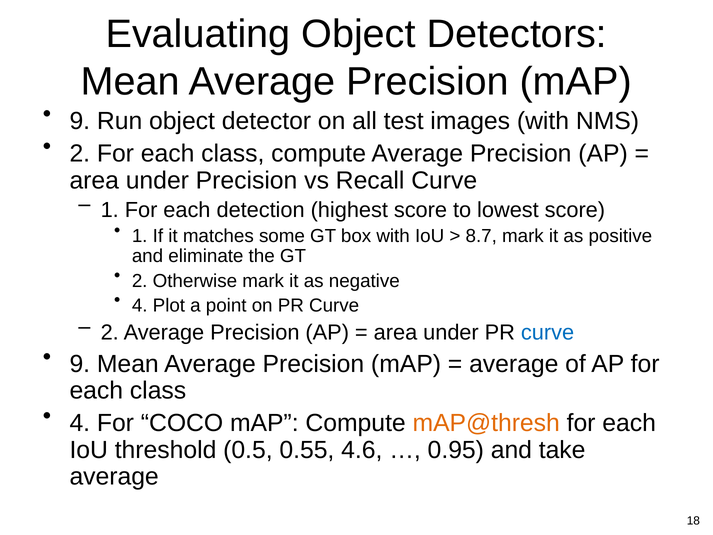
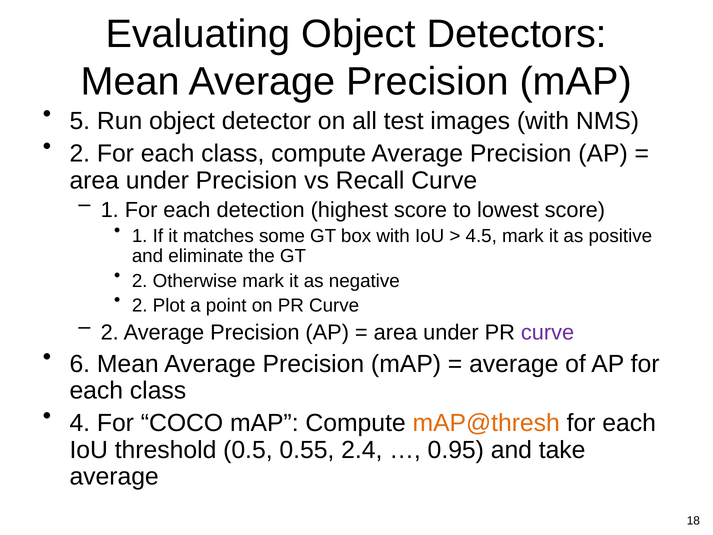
9 at (80, 121): 9 -> 5
8.7: 8.7 -> 4.5
4 at (140, 305): 4 -> 2
curve at (548, 333) colour: blue -> purple
9 at (80, 364): 9 -> 6
4.6: 4.6 -> 2.4
